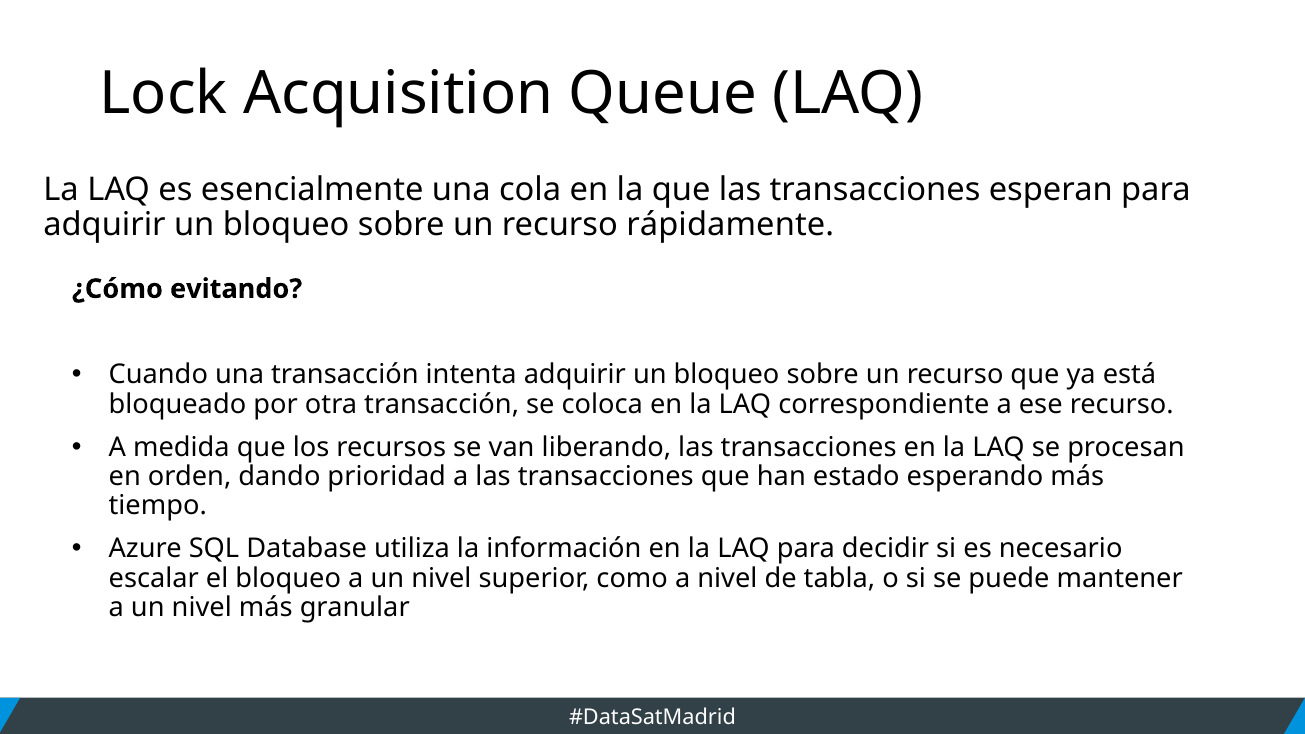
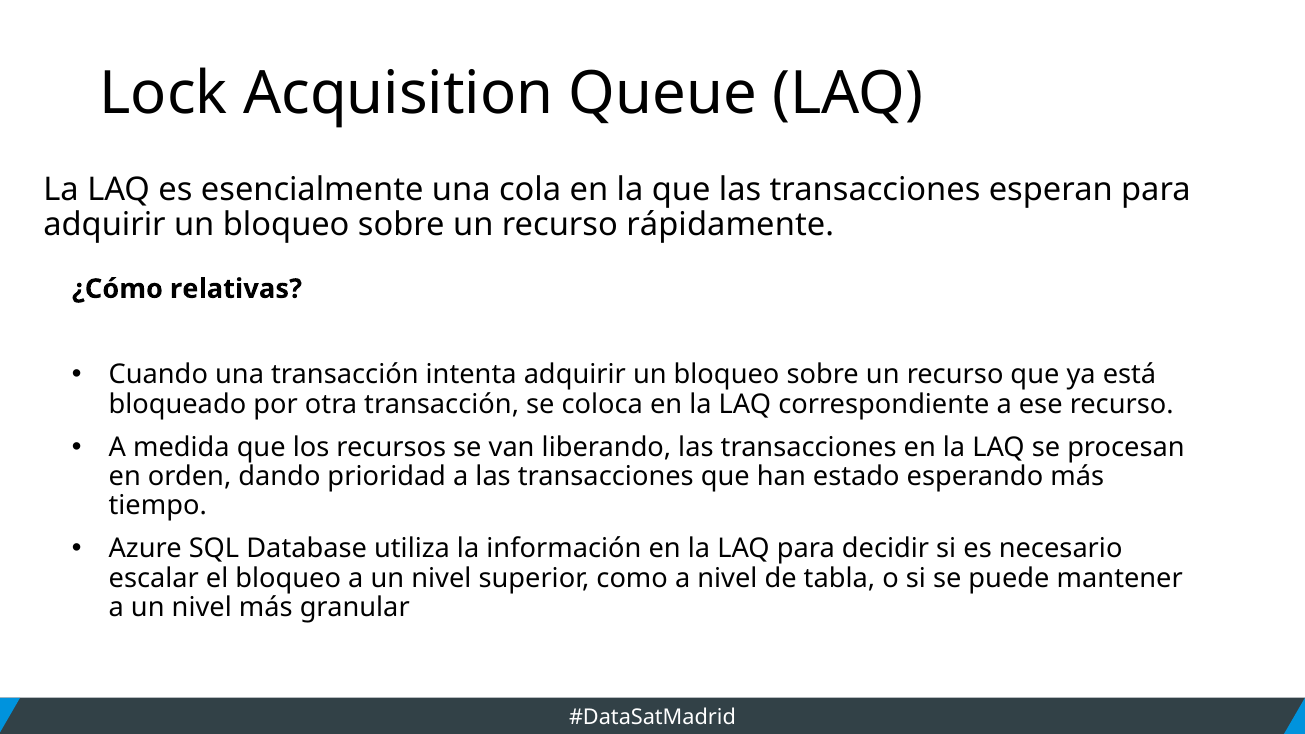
evitando: evitando -> relativas
